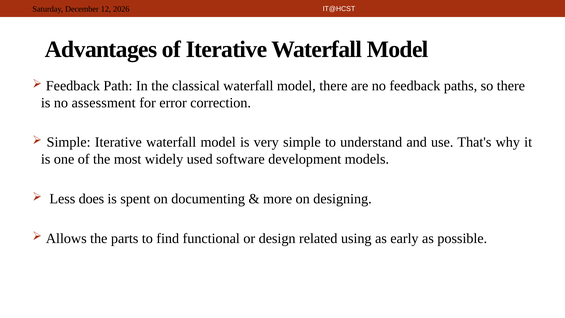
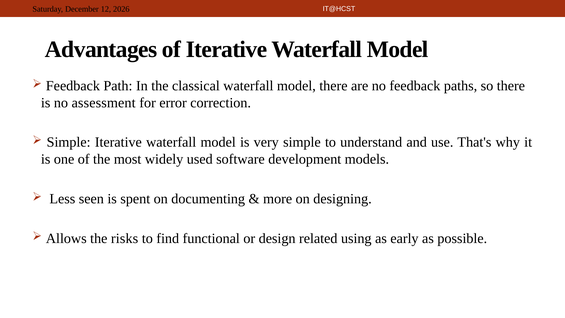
does: does -> seen
parts: parts -> risks
